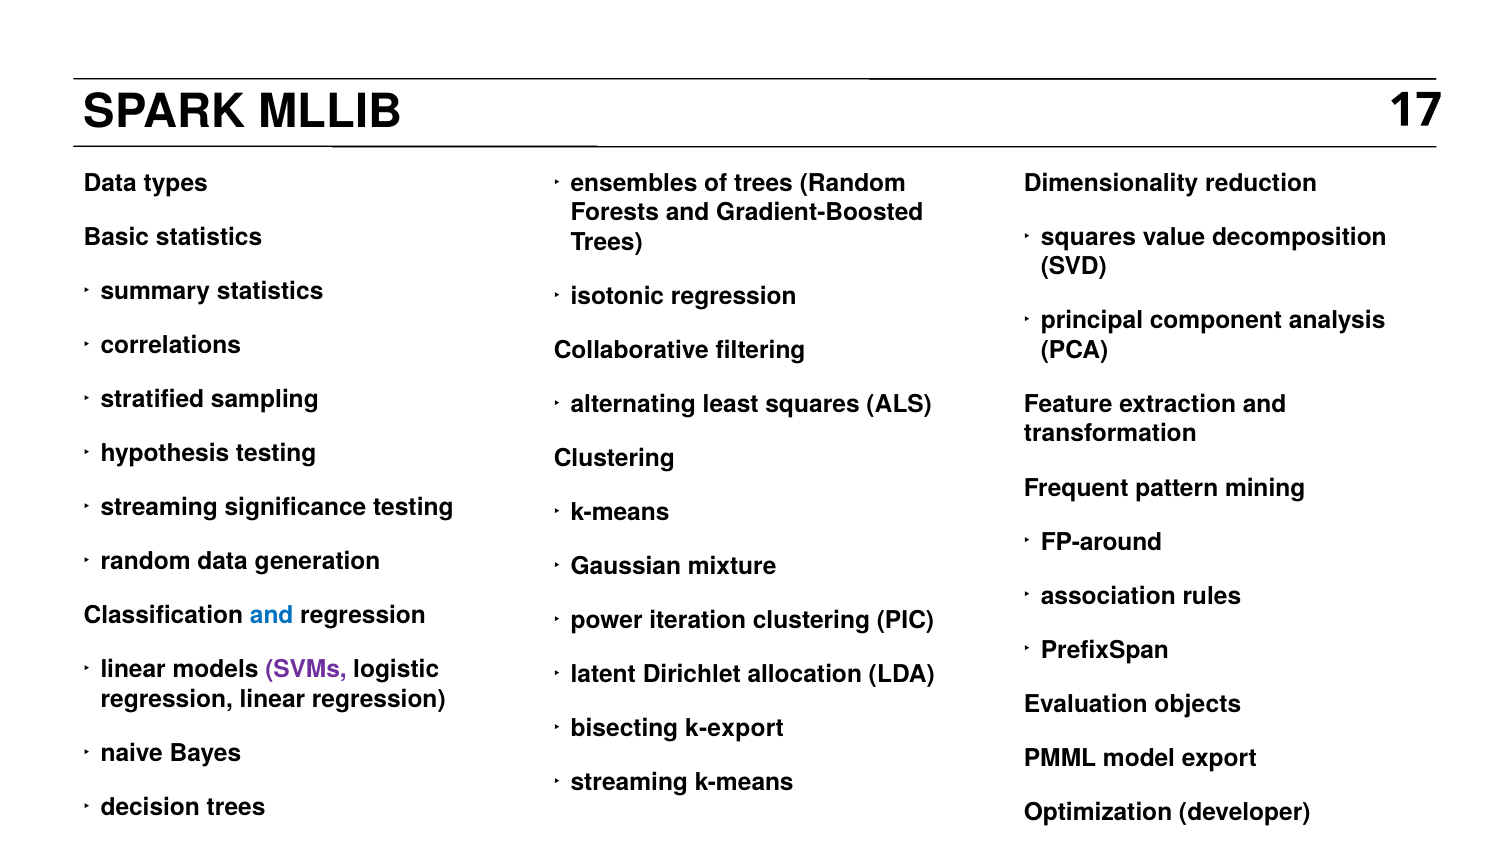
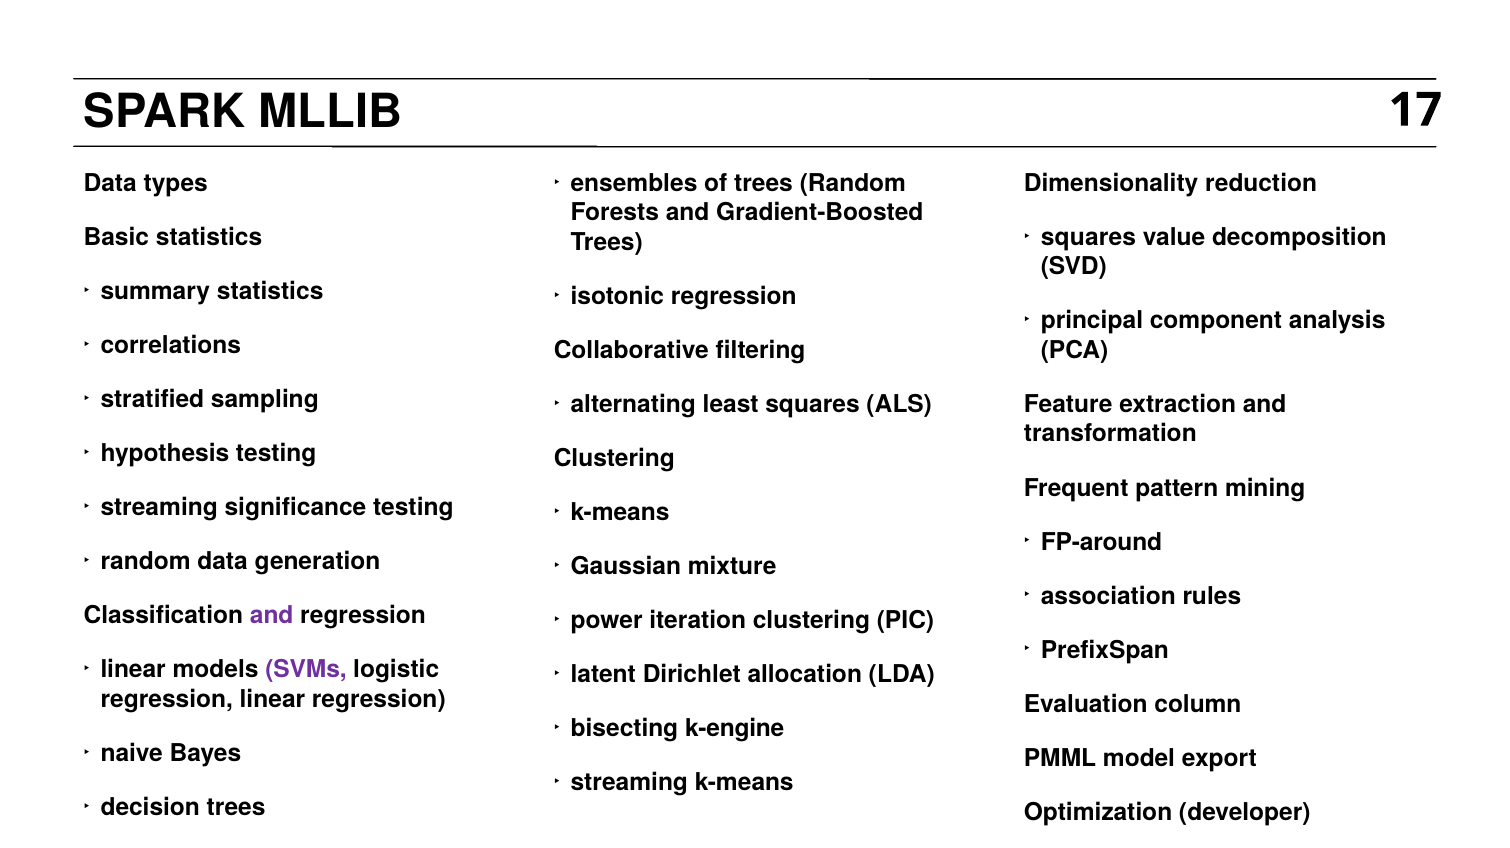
and at (272, 616) colour: blue -> purple
objects: objects -> column
k-export: k-export -> k-engine
